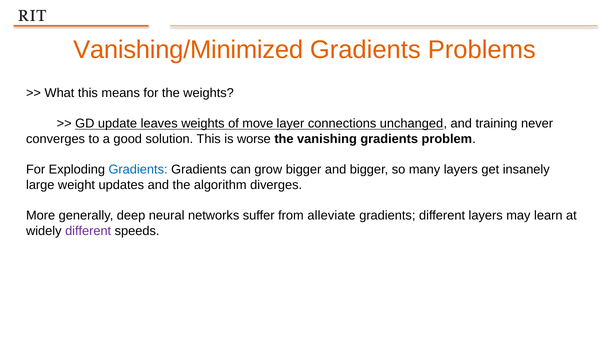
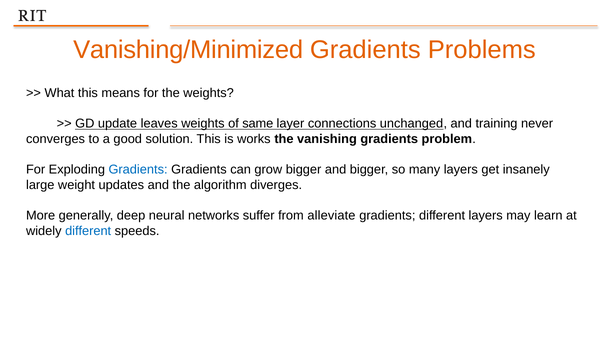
move: move -> same
worse: worse -> works
different at (88, 231) colour: purple -> blue
